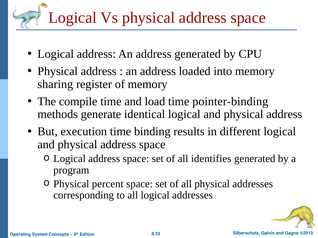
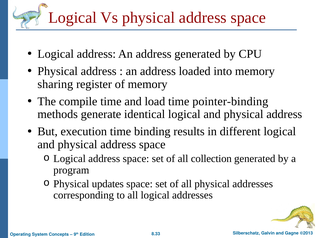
identifies: identifies -> collection
percent: percent -> updates
